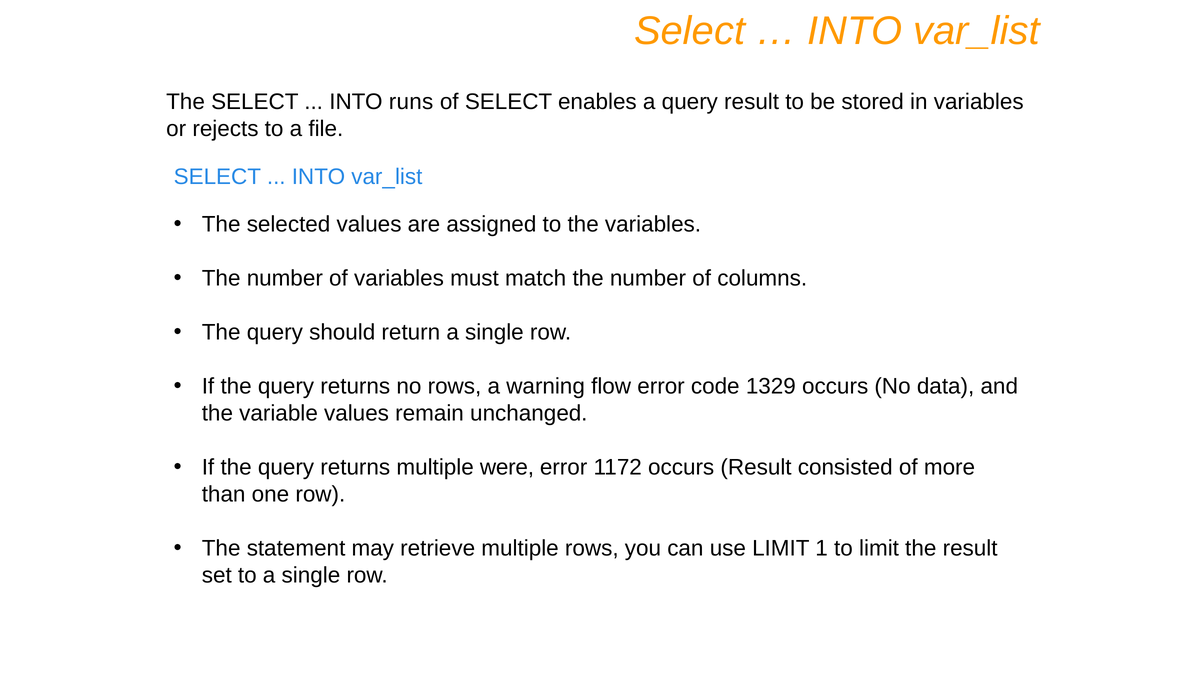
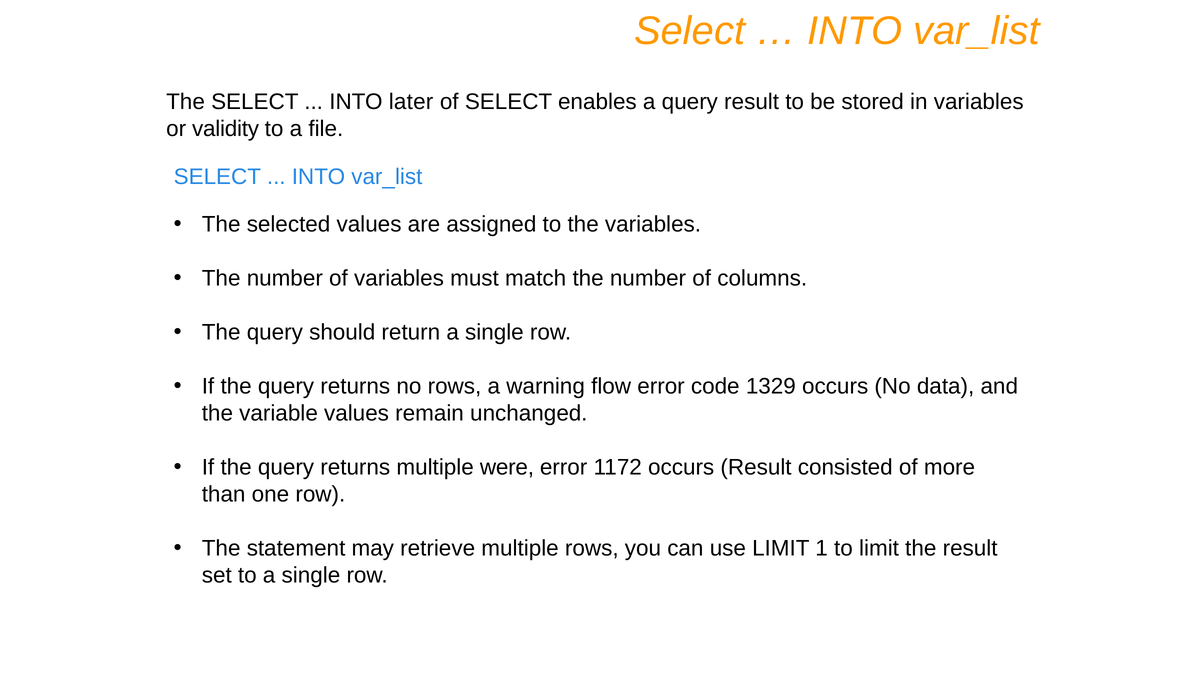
runs: runs -> later
rejects: rejects -> validity
